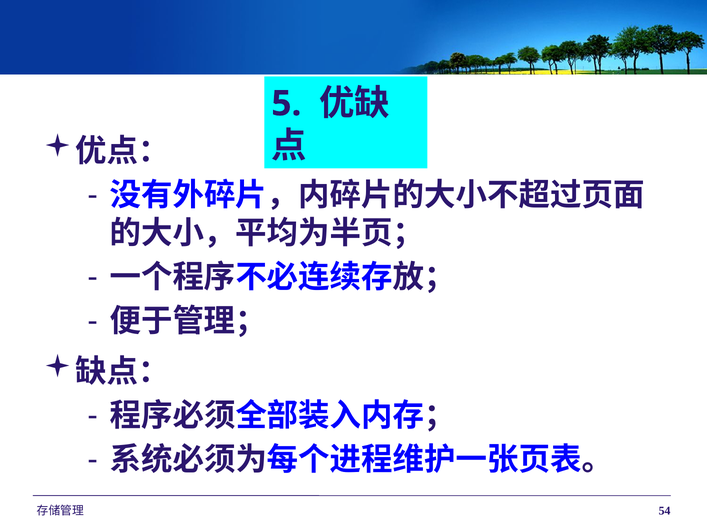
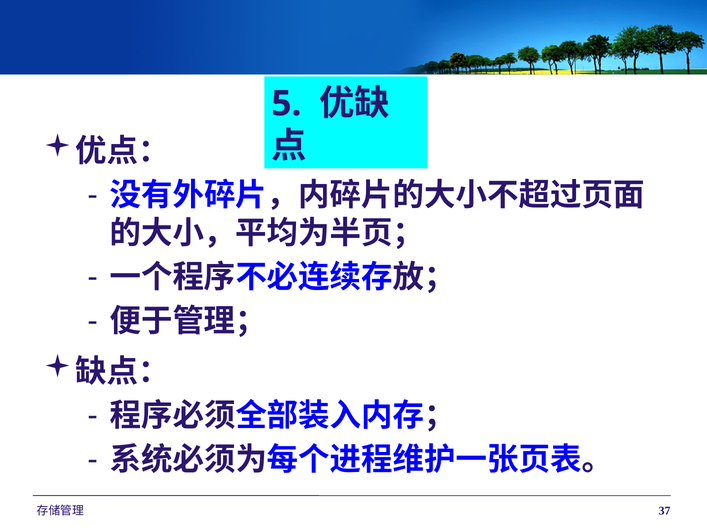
54: 54 -> 37
